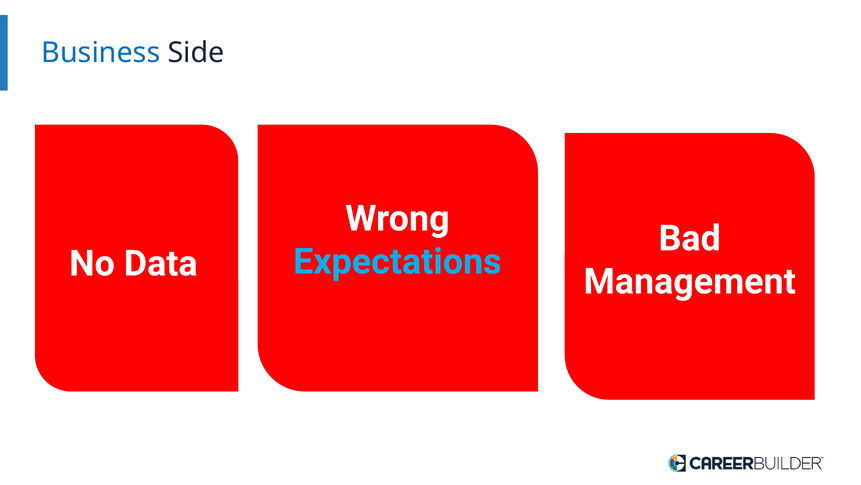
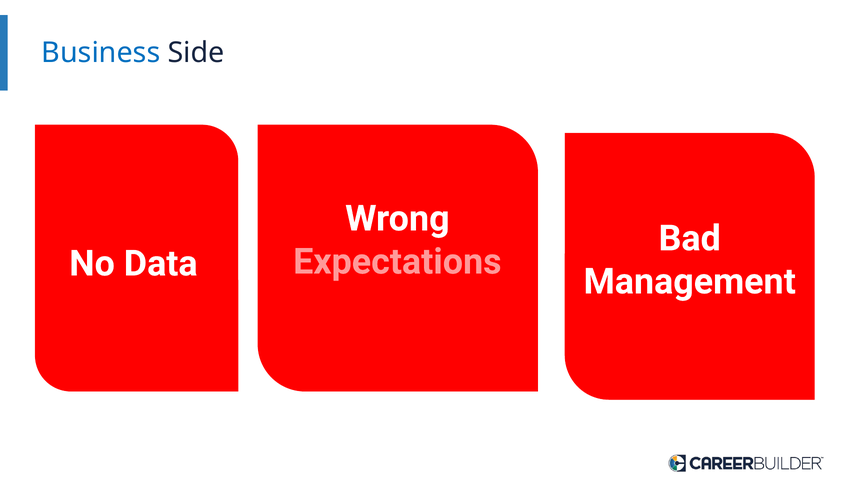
Expectations colour: light blue -> pink
